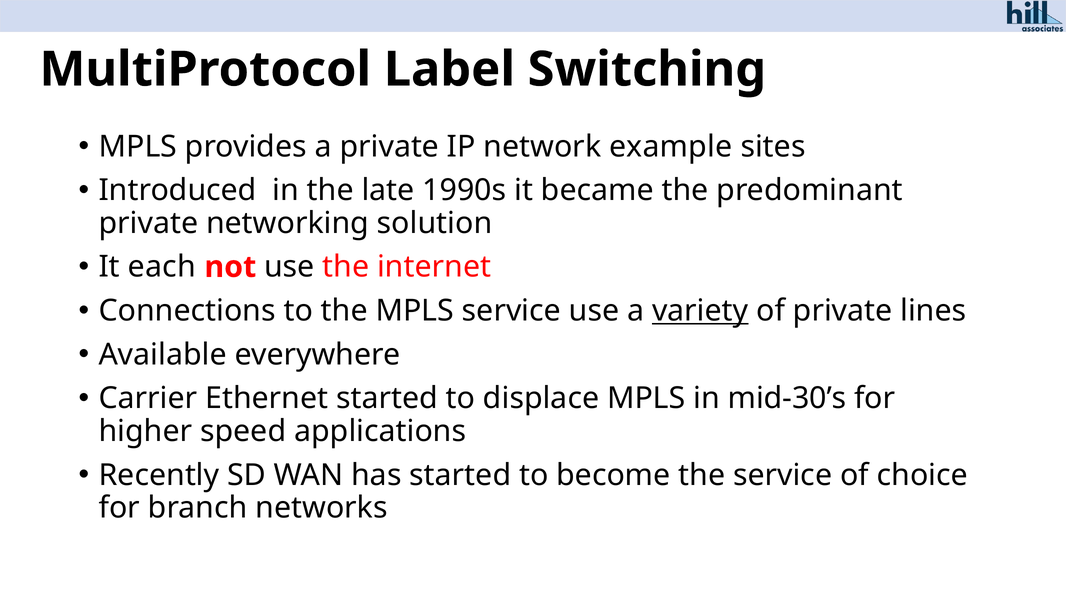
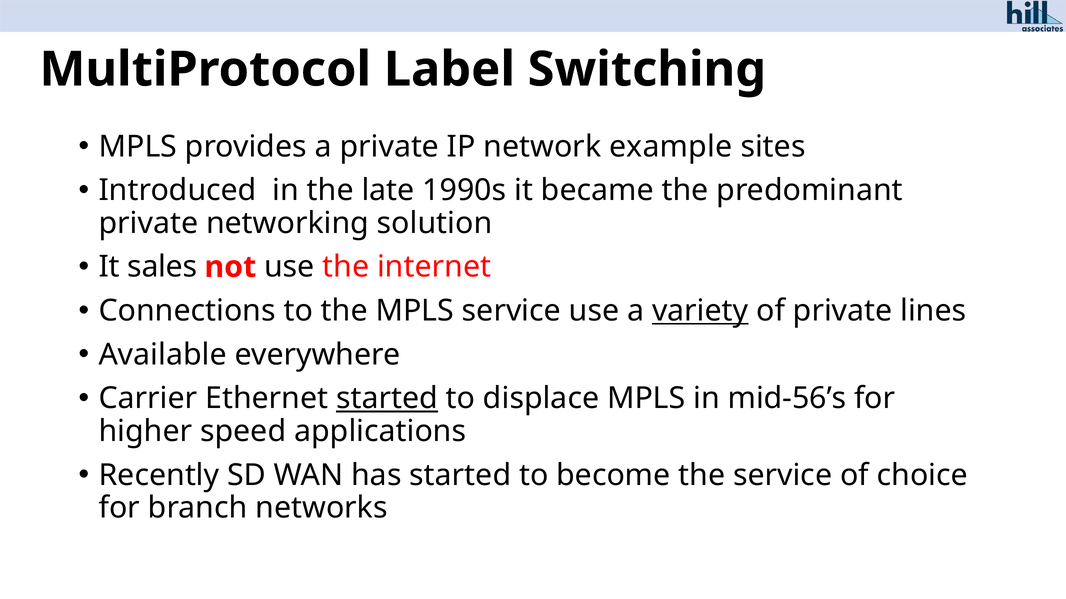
each: each -> sales
started at (387, 399) underline: none -> present
mid-30’s: mid-30’s -> mid-56’s
